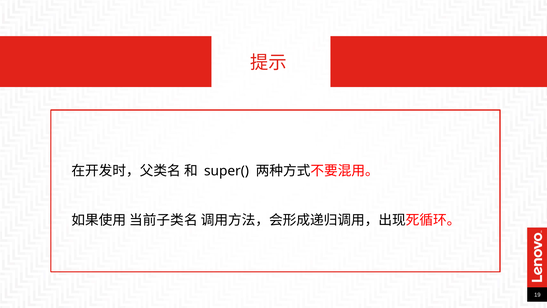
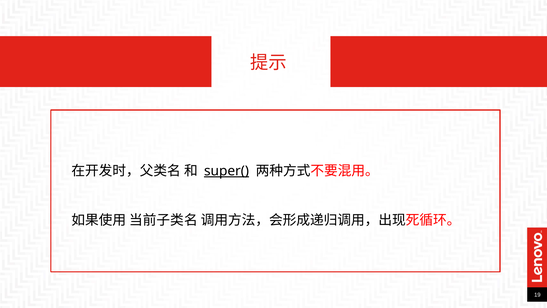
super( underline: none -> present
